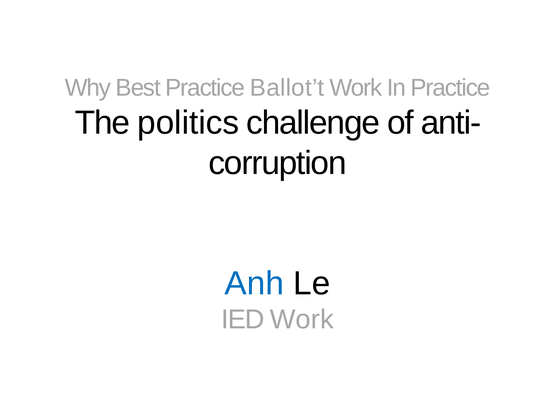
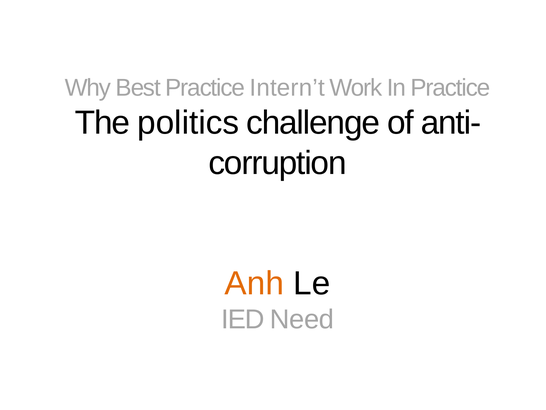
Ballot’t: Ballot’t -> Intern’t
Anh colour: blue -> orange
IED Work: Work -> Need
